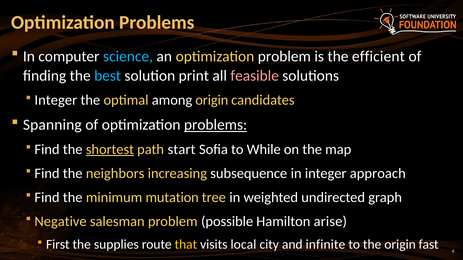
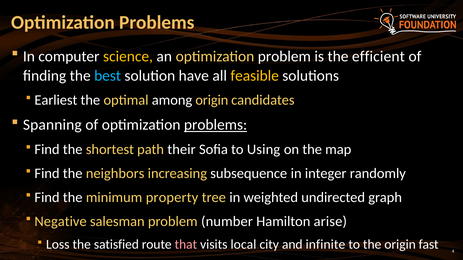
science colour: light blue -> yellow
print: print -> have
feasible colour: pink -> yellow
Integer at (56, 100): Integer -> Earliest
shortest underline: present -> none
start: start -> their
While: While -> Using
approach: approach -> randomly
mutation: mutation -> property
possible: possible -> number
First: First -> Loss
supplies: supplies -> satisfied
that colour: yellow -> pink
